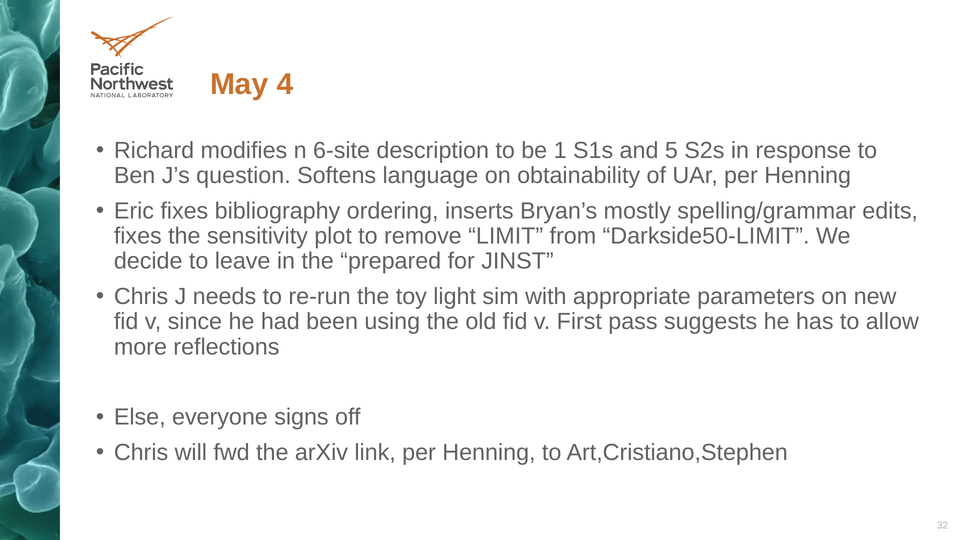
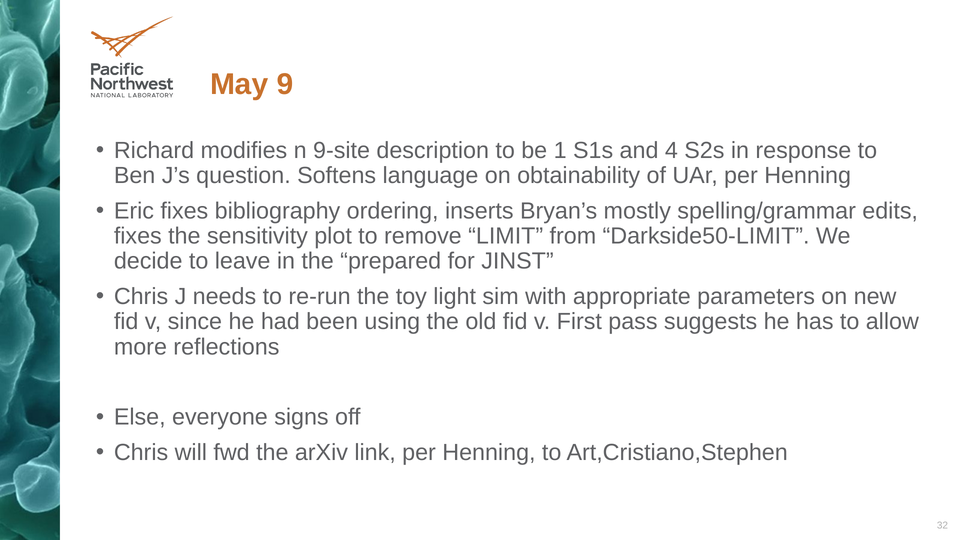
4: 4 -> 9
6-site: 6-site -> 9-site
5: 5 -> 4
